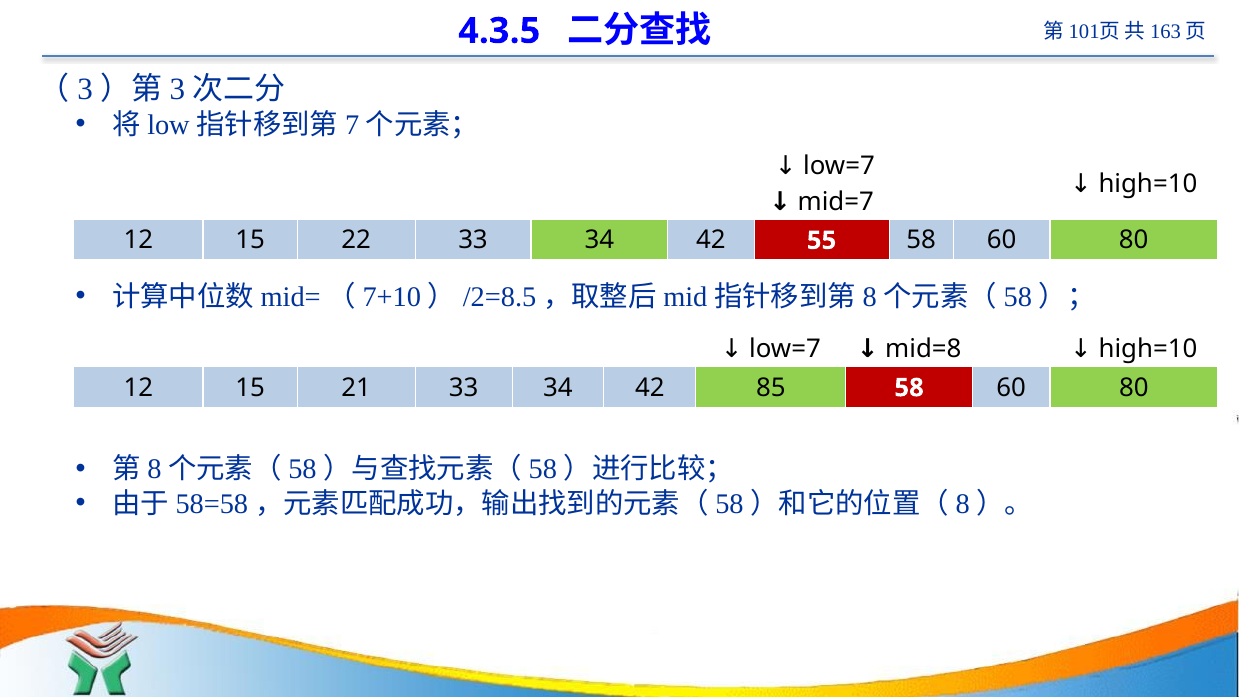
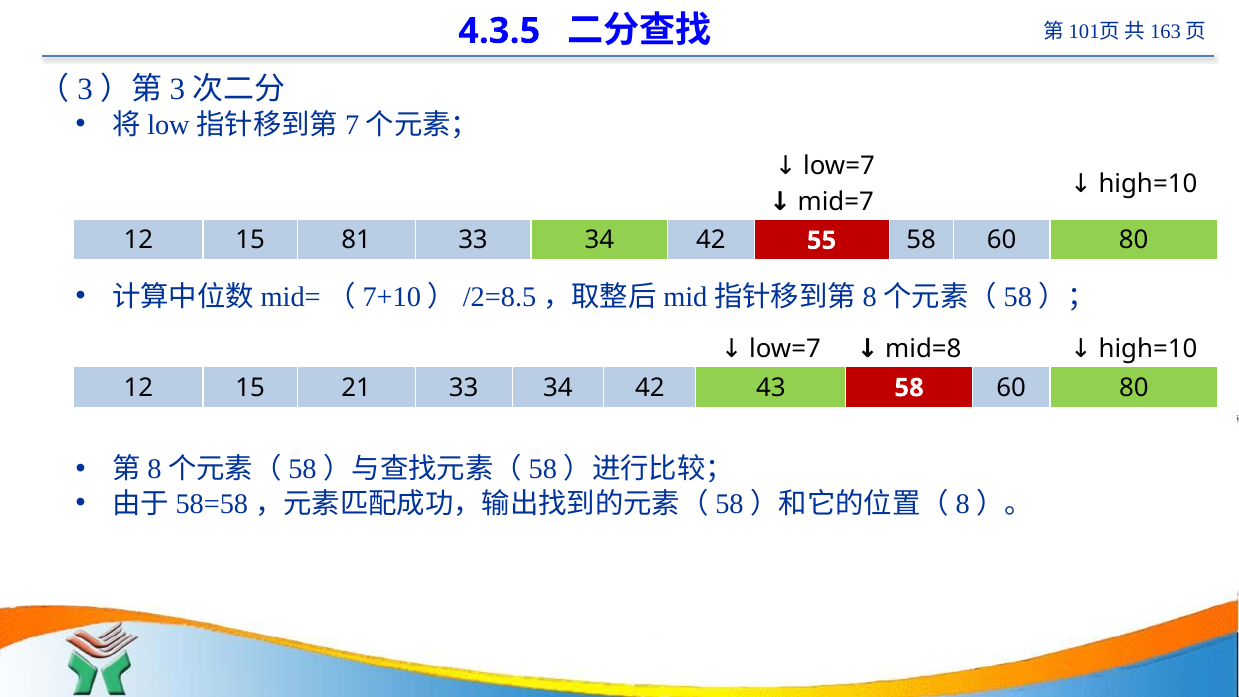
22: 22 -> 81
85: 85 -> 43
